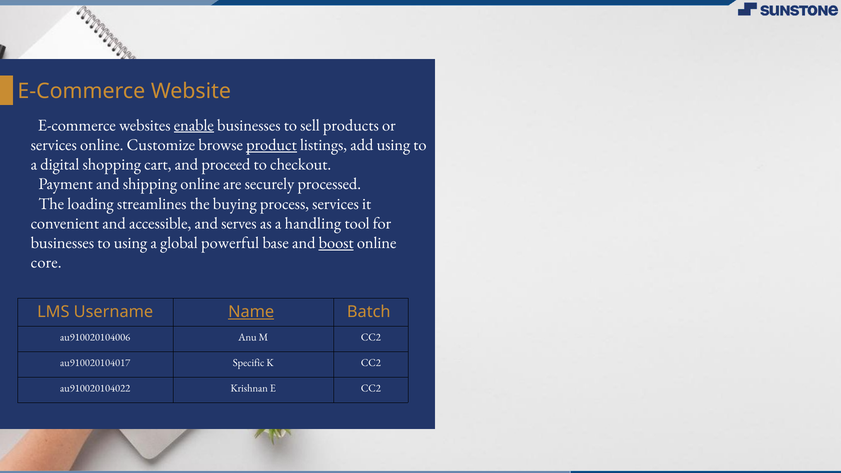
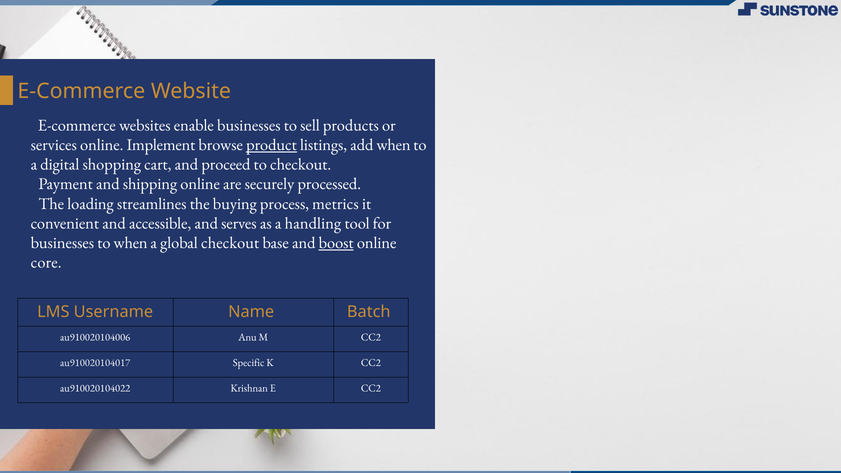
enable underline: present -> none
Customize: Customize -> Implement
add using: using -> when
process services: services -> metrics
to using: using -> when
global powerful: powerful -> checkout
Name underline: present -> none
